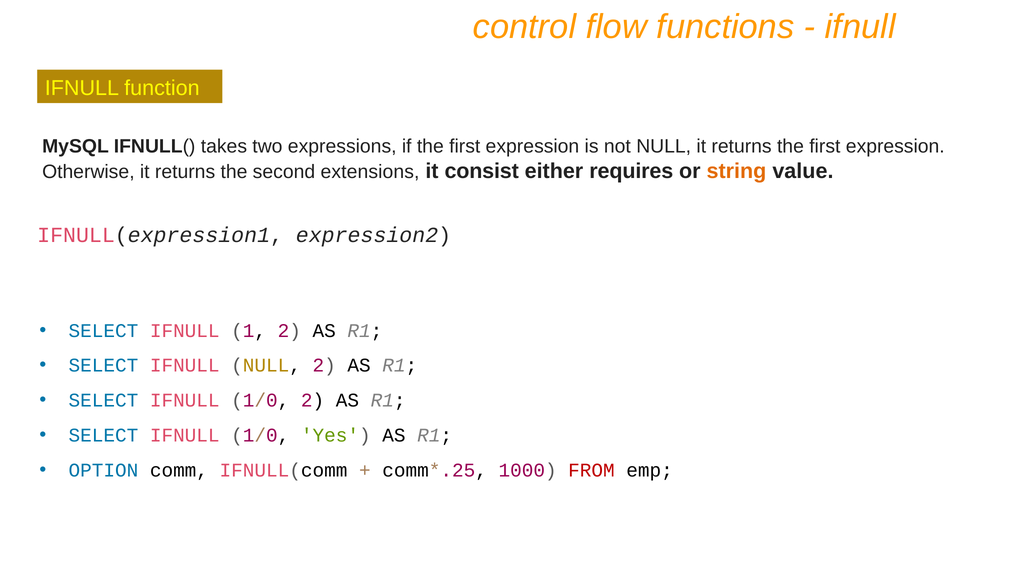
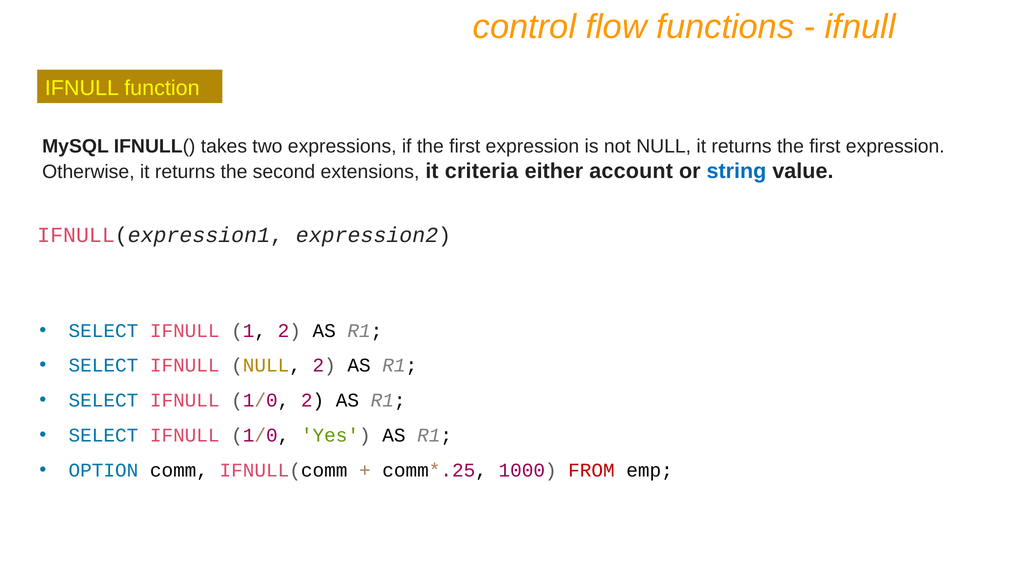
consist: consist -> criteria
requires: requires -> account
string colour: orange -> blue
